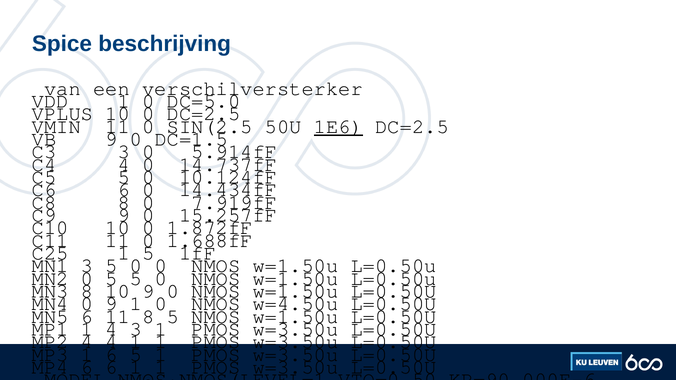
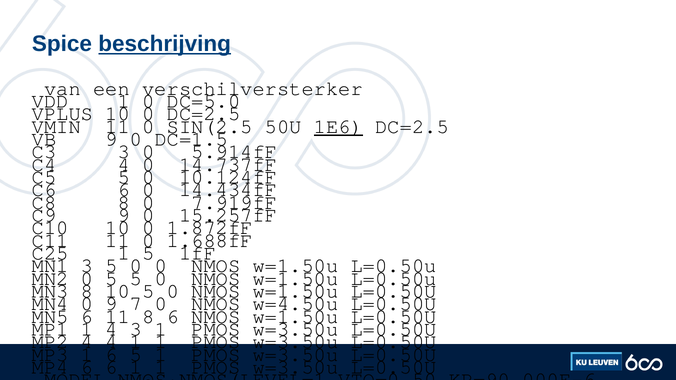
beschrijving underline: none -> present
9 at (148, 291): 9 -> 5
1 at (136, 304): 1 -> 7
8 5: 5 -> 6
